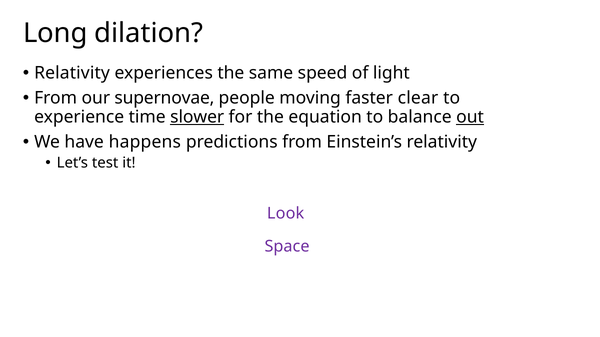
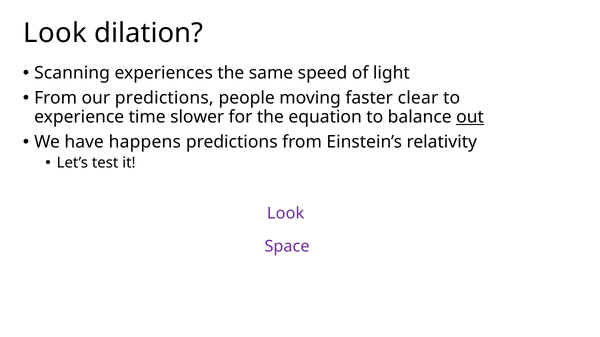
Long at (55, 33): Long -> Look
Relativity at (72, 73): Relativity -> Scanning
our supernovae: supernovae -> predictions
slower underline: present -> none
